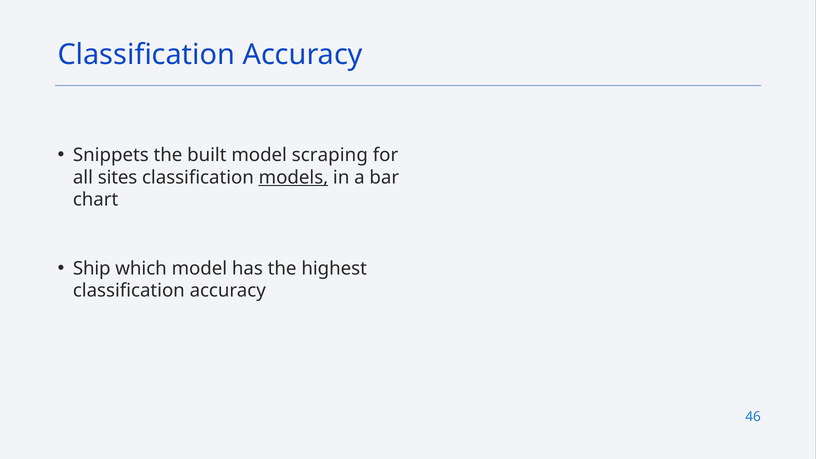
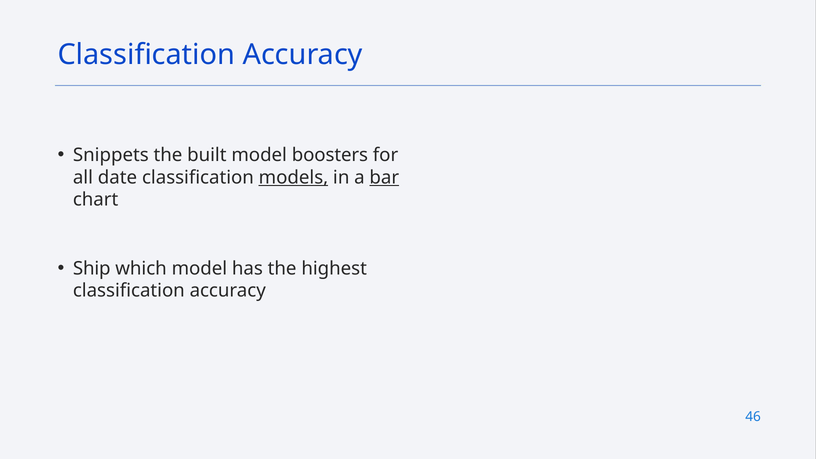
scraping: scraping -> boosters
sites: sites -> date
bar underline: none -> present
